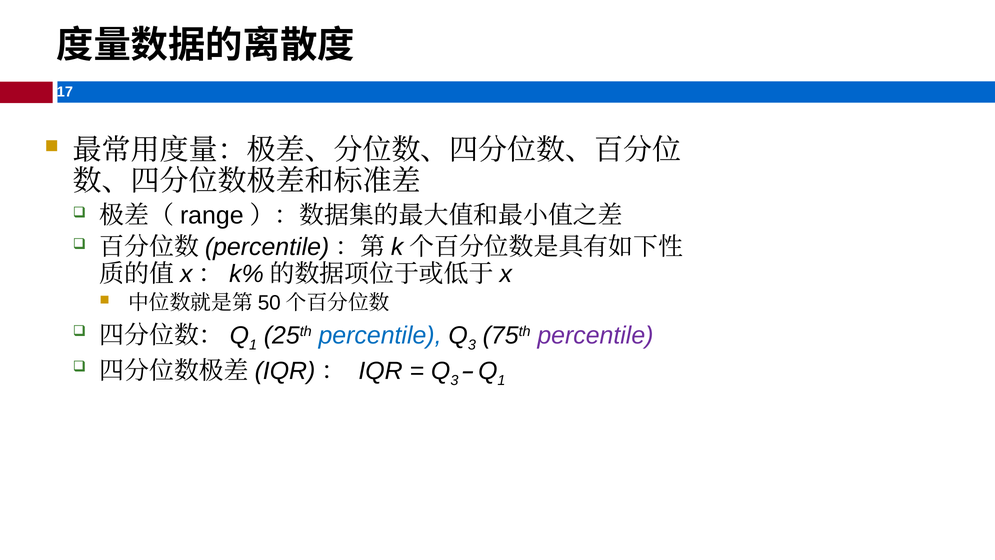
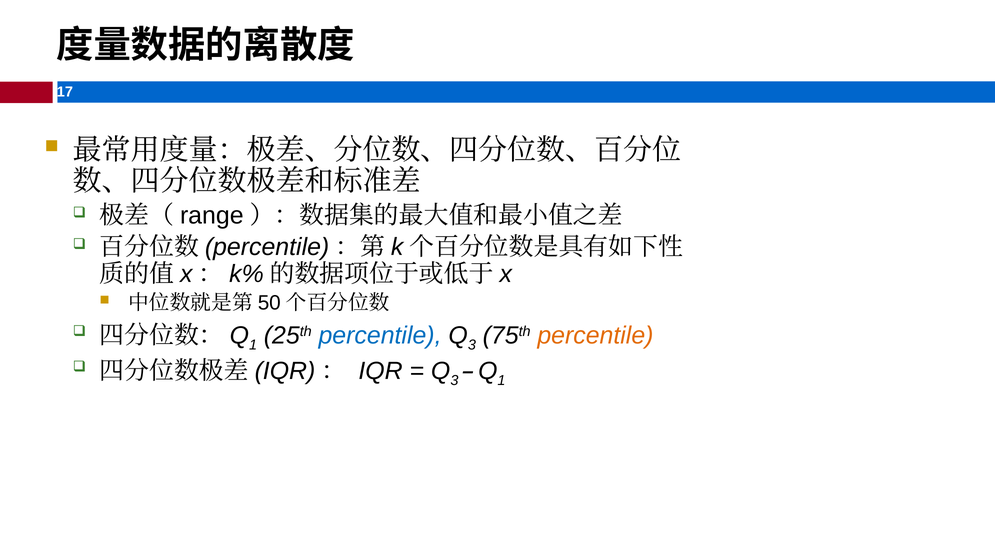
percentile at (595, 335) colour: purple -> orange
